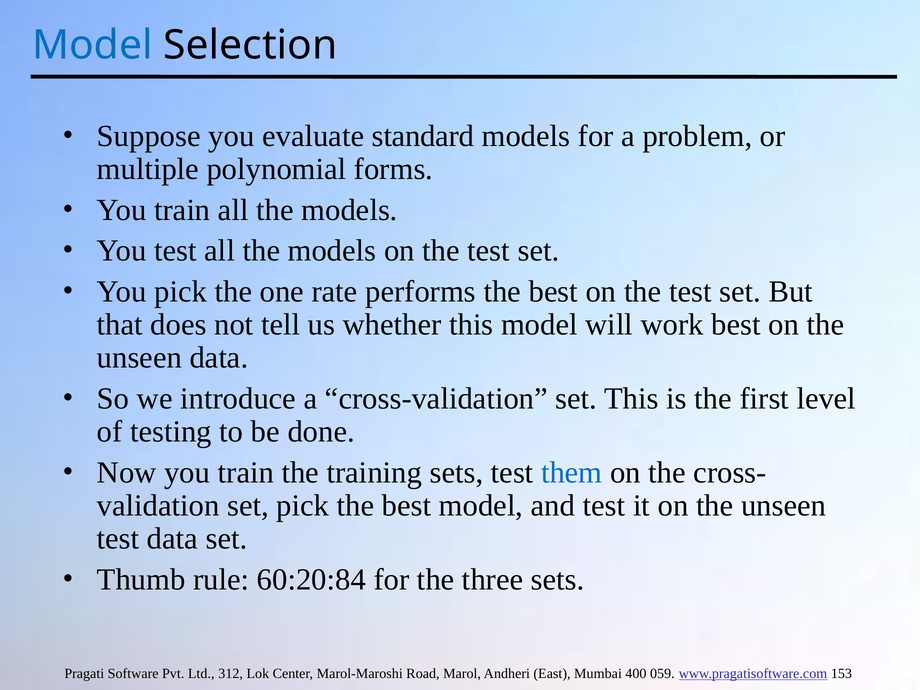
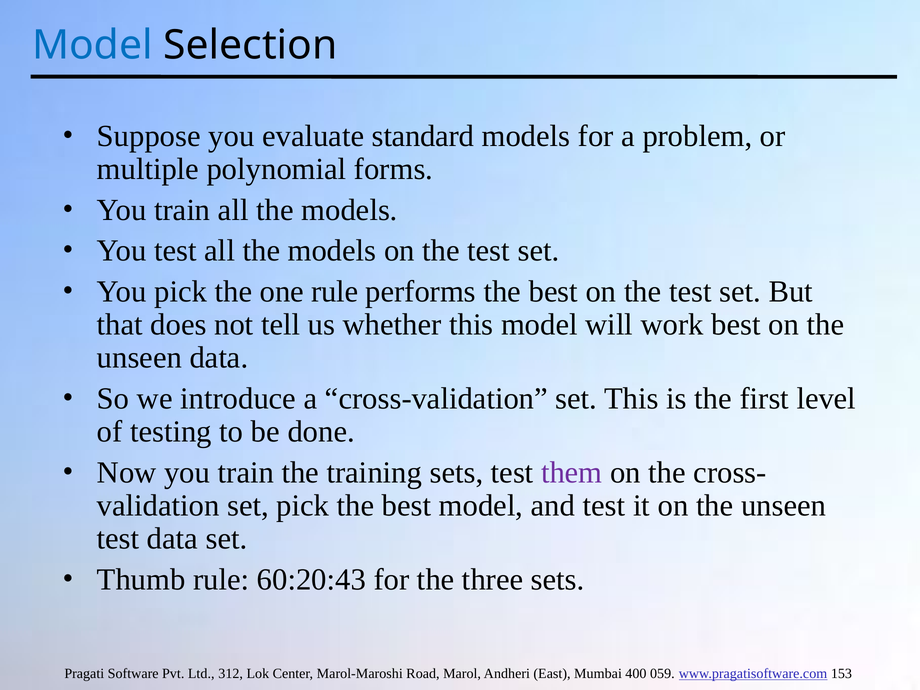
one rate: rate -> rule
them colour: blue -> purple
60:20:84: 60:20:84 -> 60:20:43
